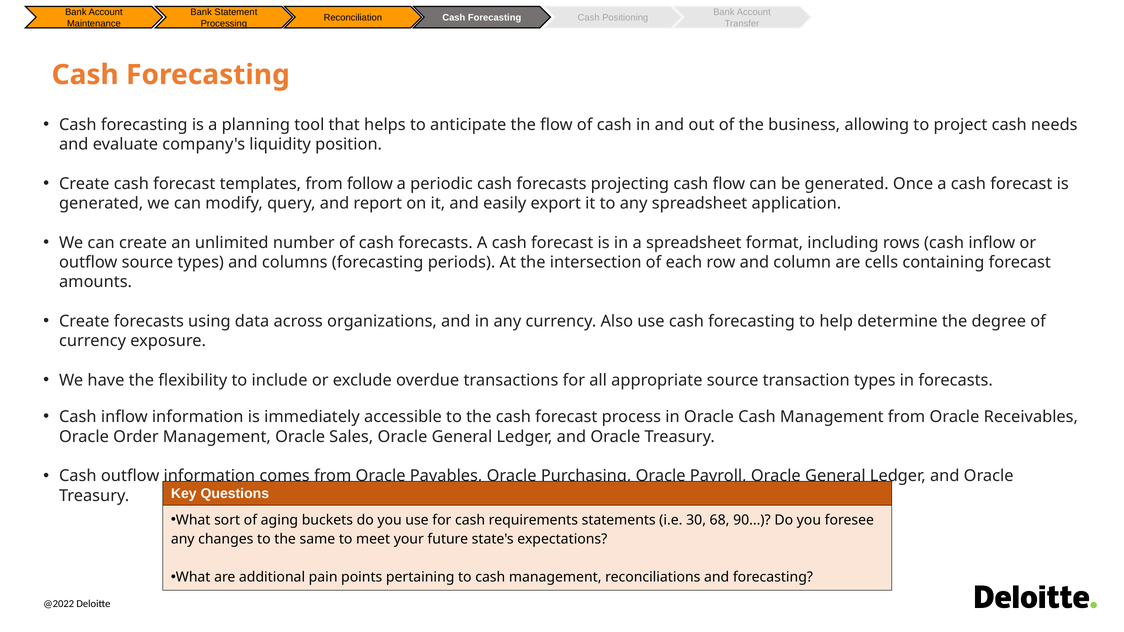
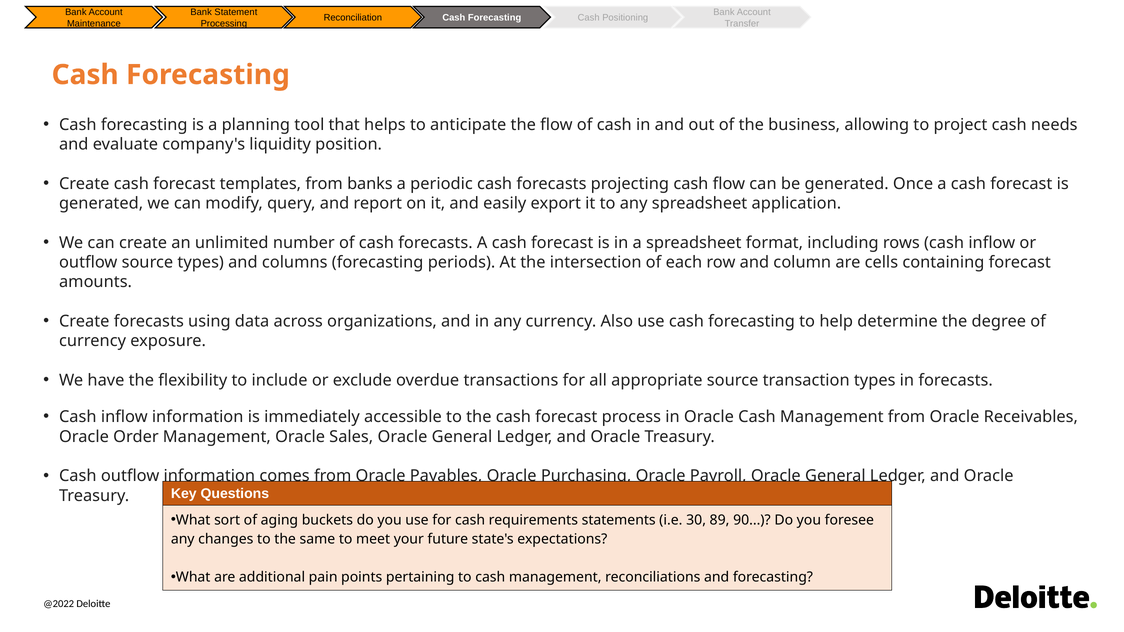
follow: follow -> banks
68: 68 -> 89
